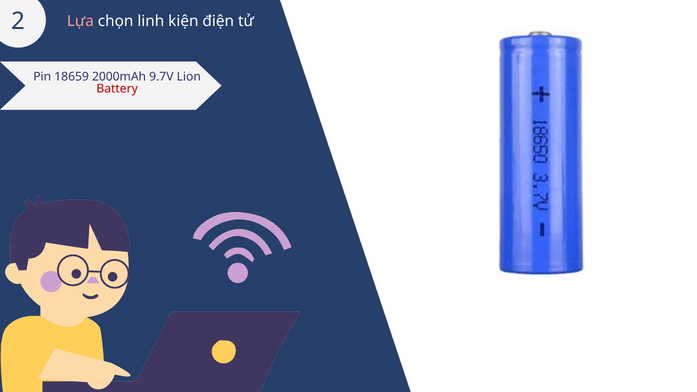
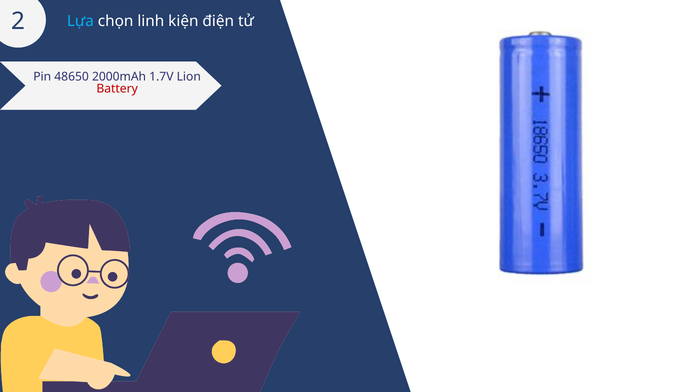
Lựa colour: pink -> light blue
18659: 18659 -> 48650
9.7V: 9.7V -> 1.7V
